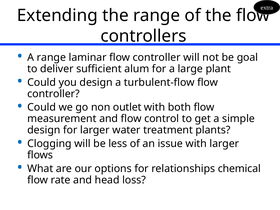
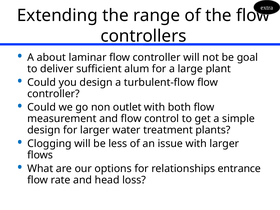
A range: range -> about
chemical: chemical -> entrance
